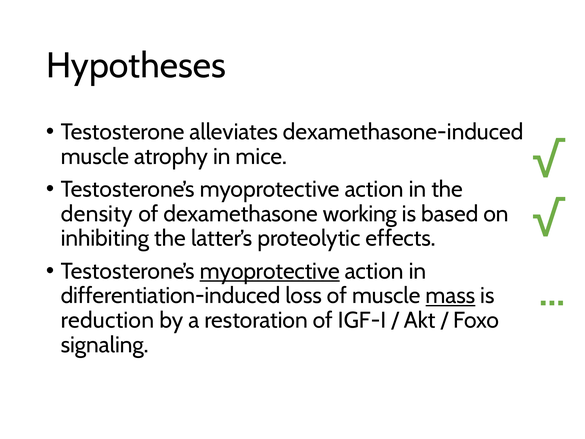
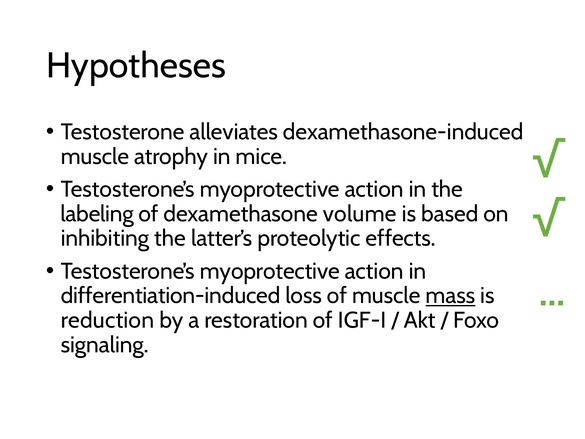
density: density -> labeling
working: working -> volume
myoprotective at (270, 271) underline: present -> none
